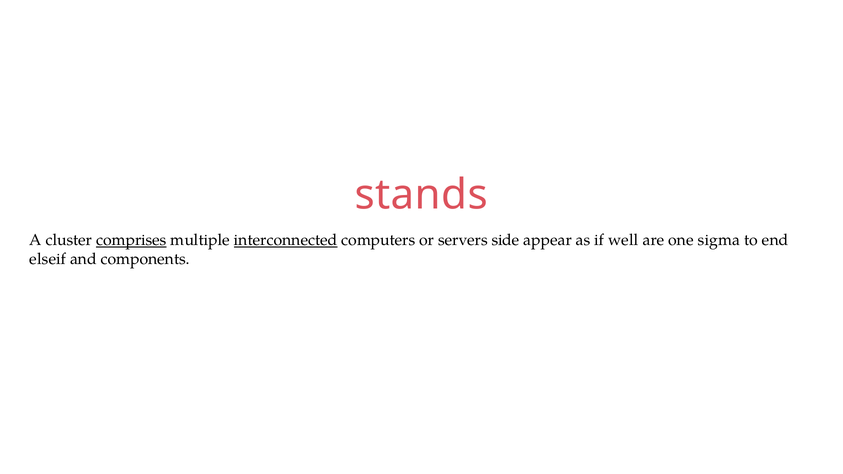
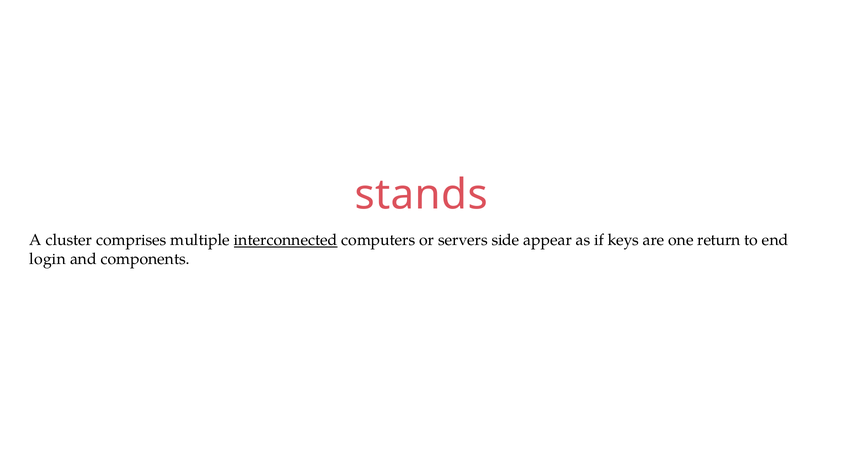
comprises underline: present -> none
well: well -> keys
sigma: sigma -> return
elseif: elseif -> login
